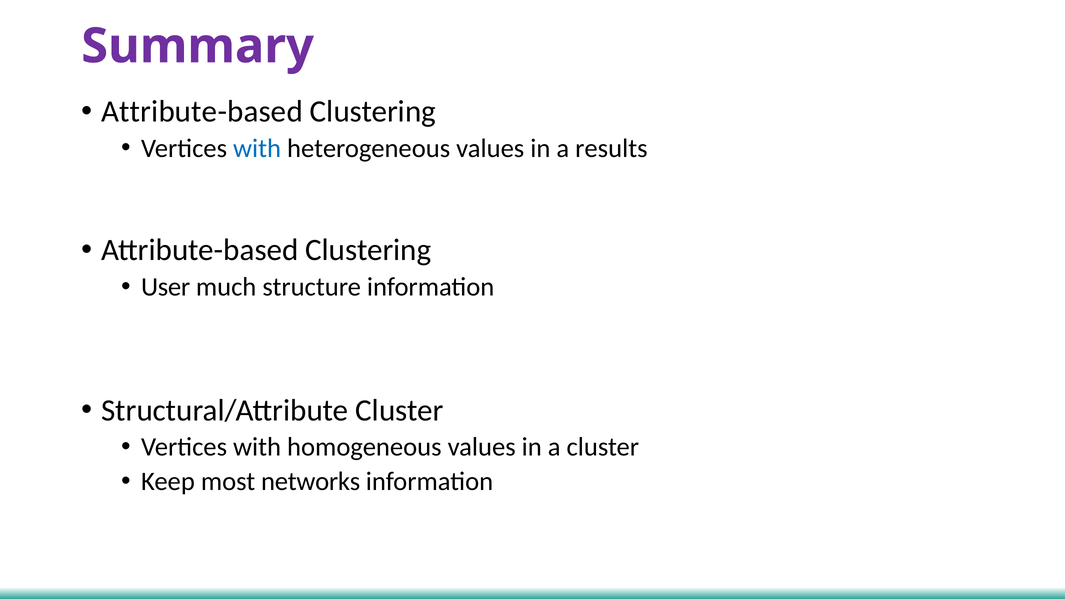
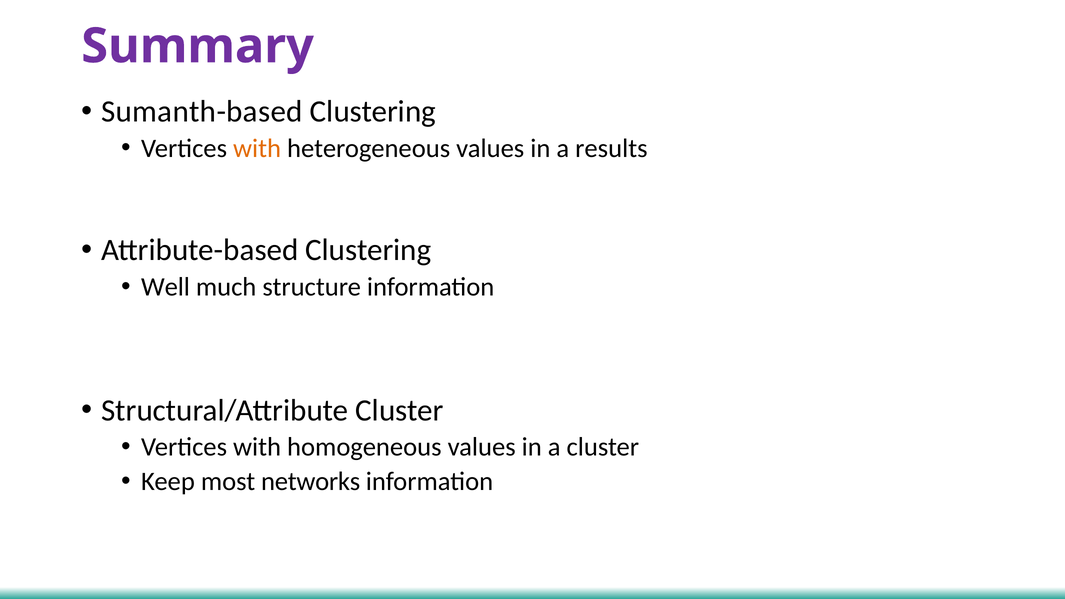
Attribute-based at (202, 112): Attribute-based -> Sumanth-based
with at (257, 148) colour: blue -> orange
User: User -> Well
